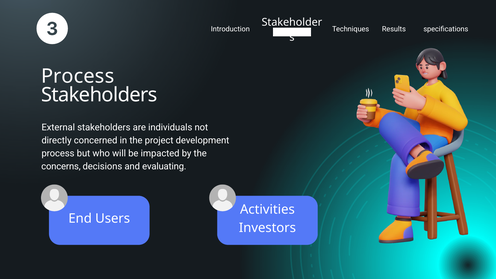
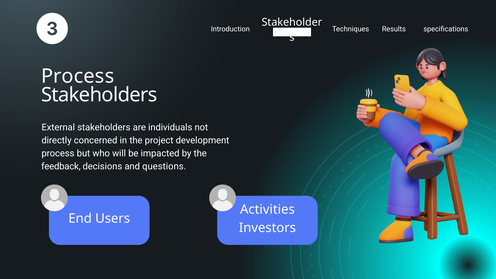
concerns: concerns -> feedback
evaluating: evaluating -> questions
